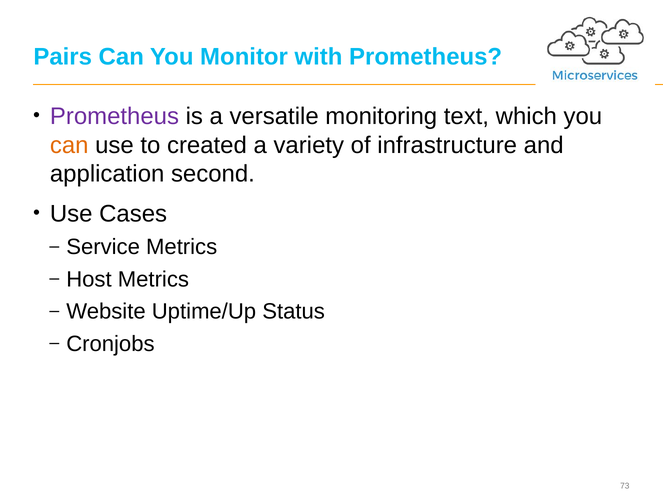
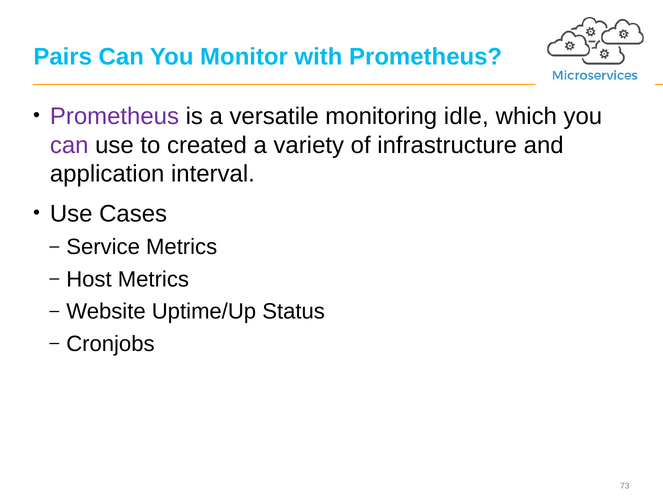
text: text -> idle
can at (69, 145) colour: orange -> purple
second: second -> interval
